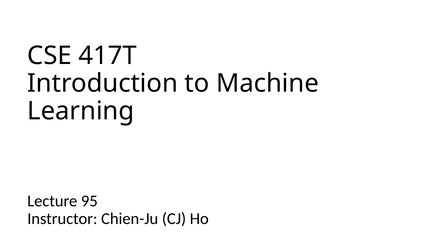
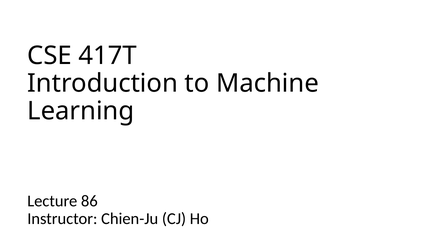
95: 95 -> 86
